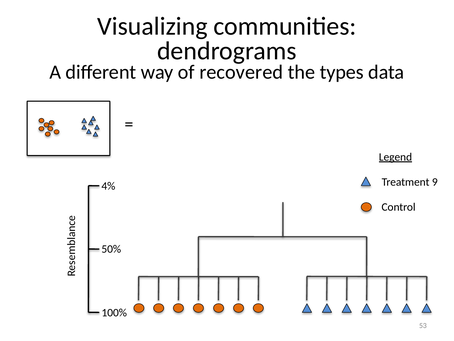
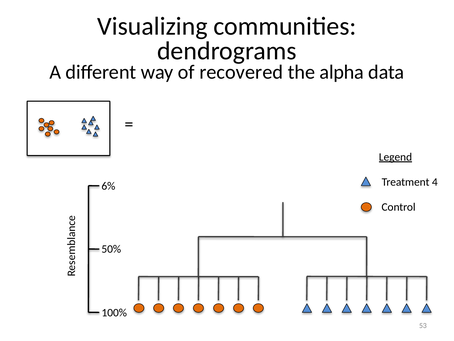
types: types -> alpha
9: 9 -> 4
4%: 4% -> 6%
